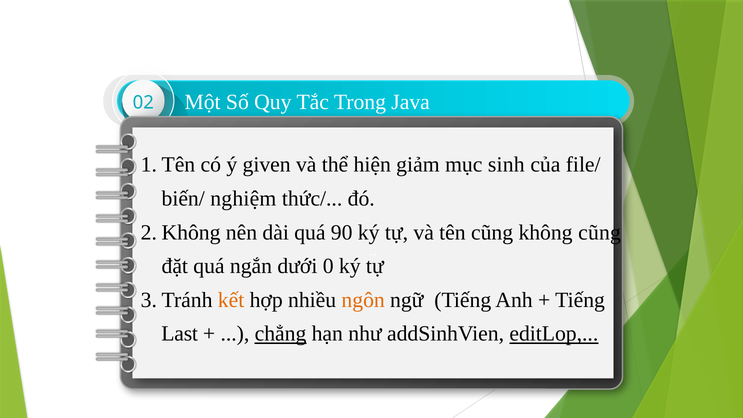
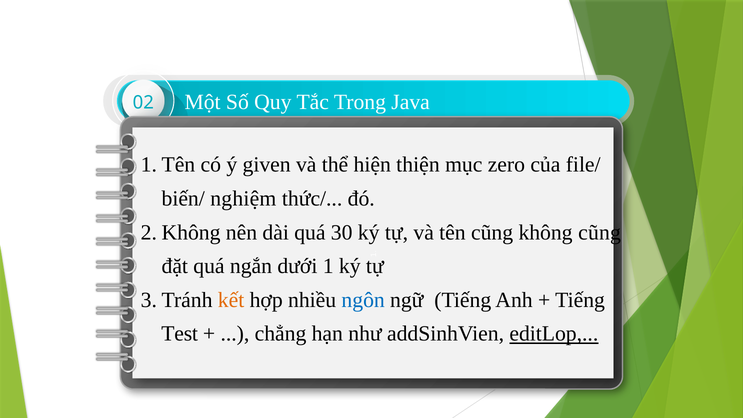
giảm: giảm -> thiện
sinh: sinh -> zero
90: 90 -> 30
dưới 0: 0 -> 1
ngôn colour: orange -> blue
Last: Last -> Test
chẳng underline: present -> none
